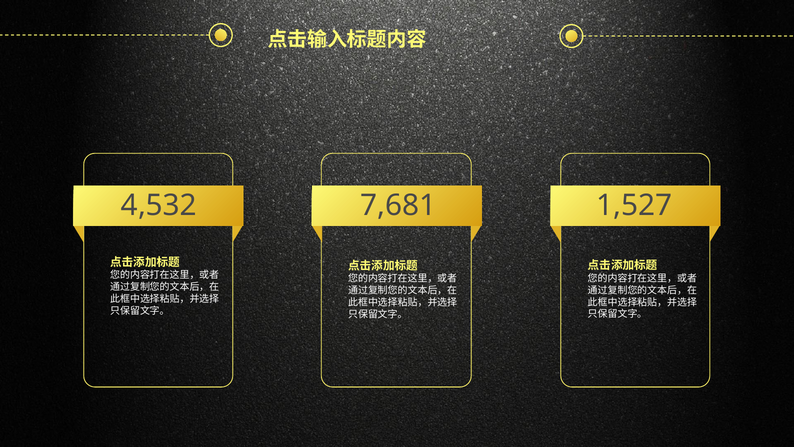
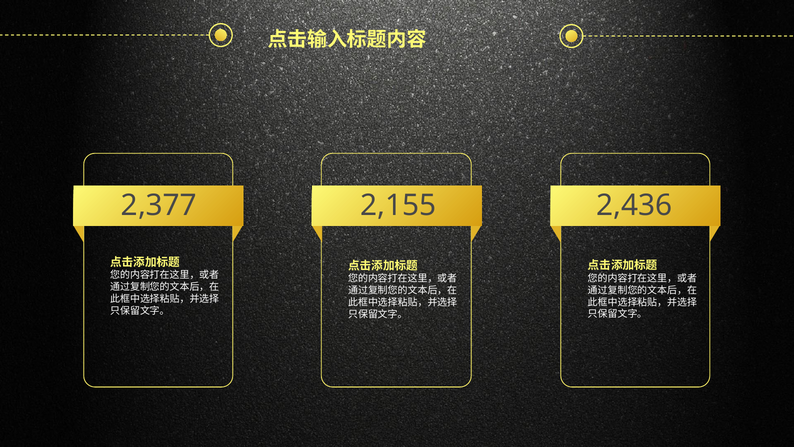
4,532: 4,532 -> 2,377
7,681: 7,681 -> 2,155
1,527: 1,527 -> 2,436
